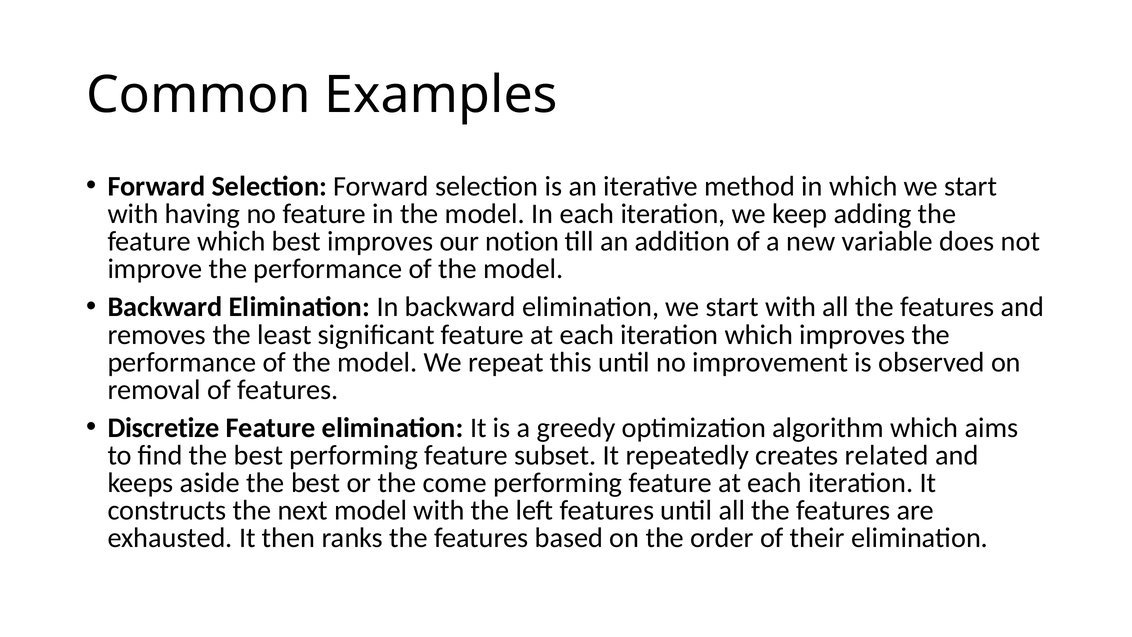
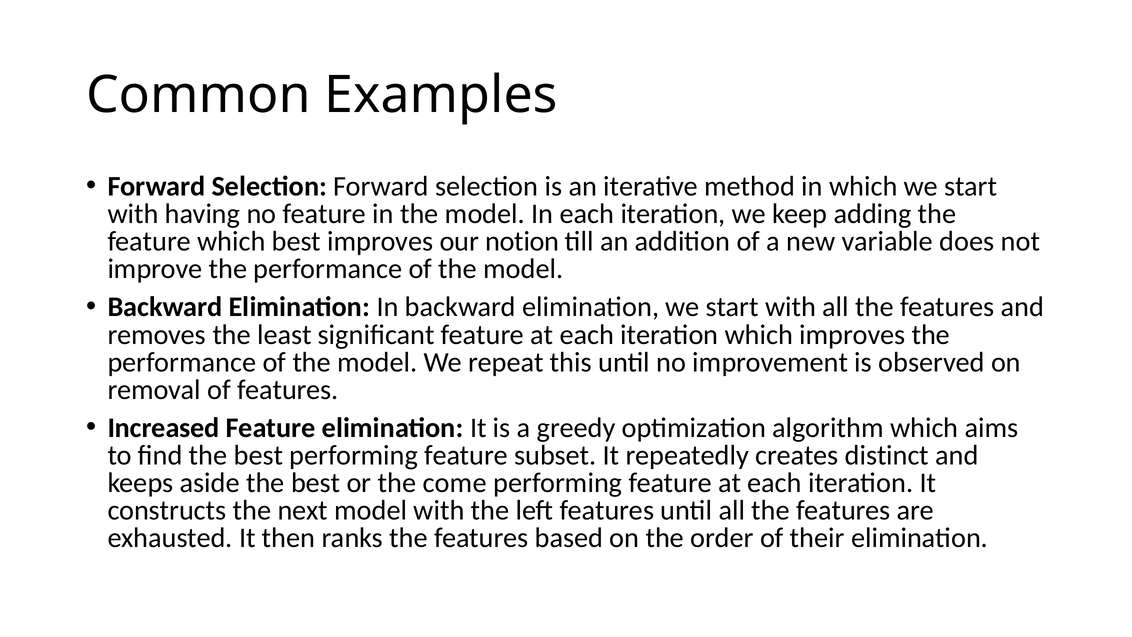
Discretize: Discretize -> Increased
related: related -> distinct
